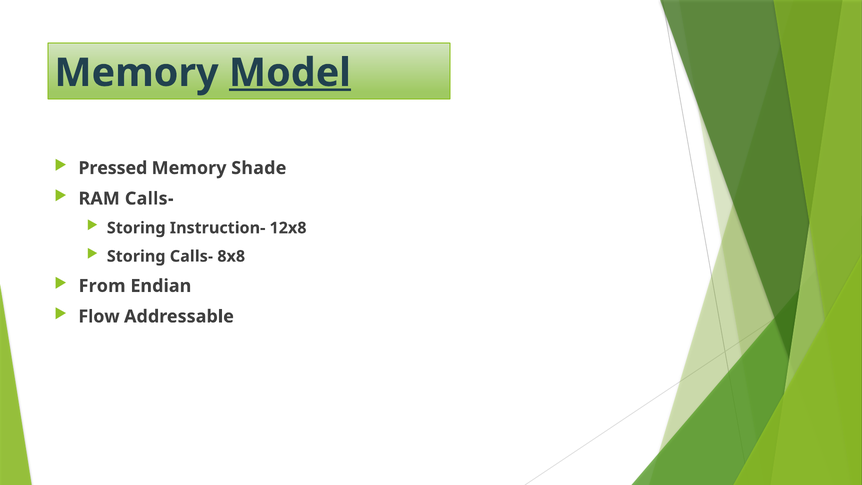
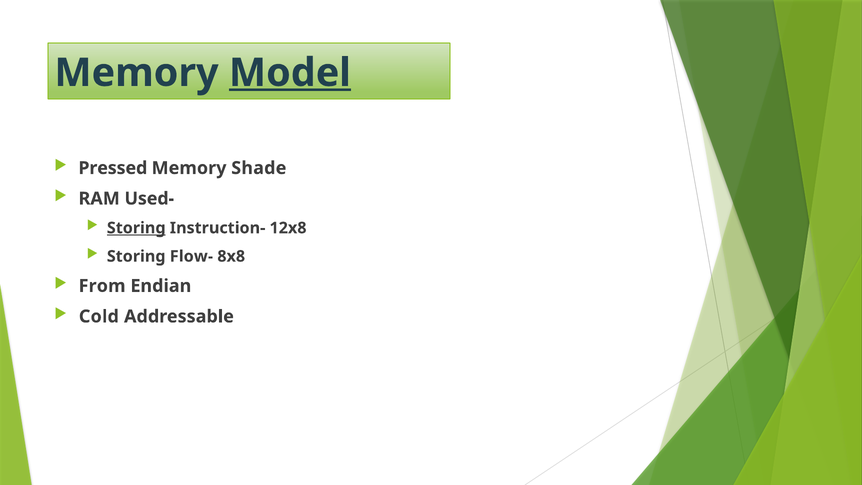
RAM Calls-: Calls- -> Used-
Storing at (136, 228) underline: none -> present
Storing Calls-: Calls- -> Flow-
Flow: Flow -> Cold
